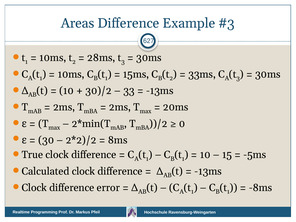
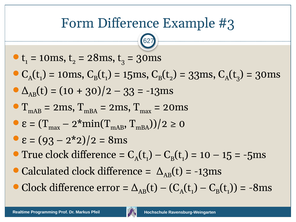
Areas: Areas -> Form
30: 30 -> 93
